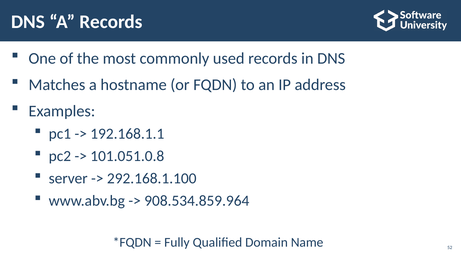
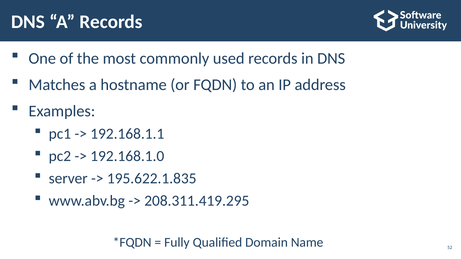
101.051.0.8: 101.051.0.8 -> 192.168.1.0
292.168.1.100: 292.168.1.100 -> 195.622.1.835
908.534.859.964: 908.534.859.964 -> 208.311.419.295
